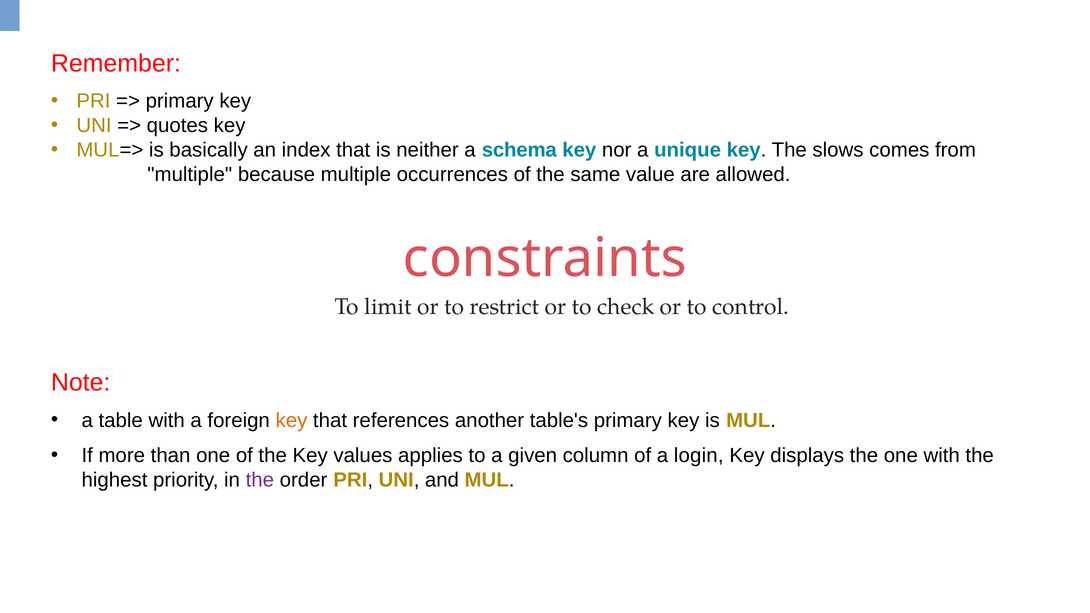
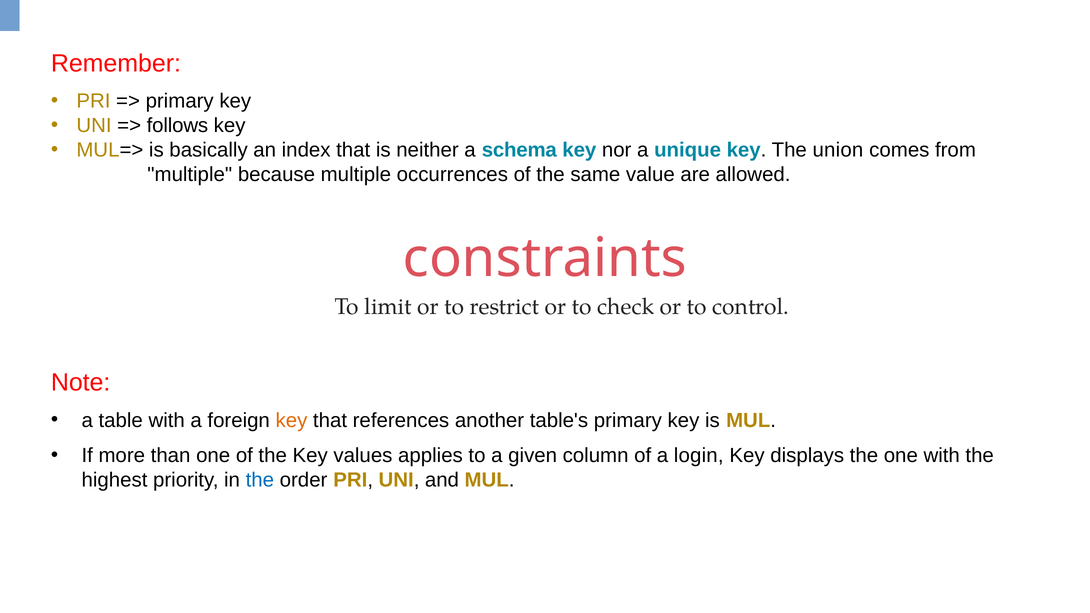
quotes: quotes -> follows
slows: slows -> union
the at (260, 480) colour: purple -> blue
